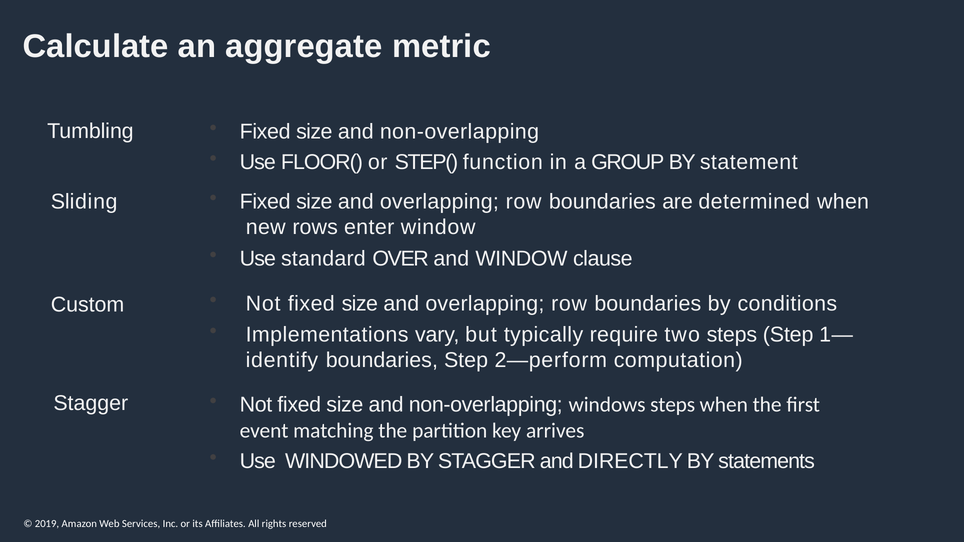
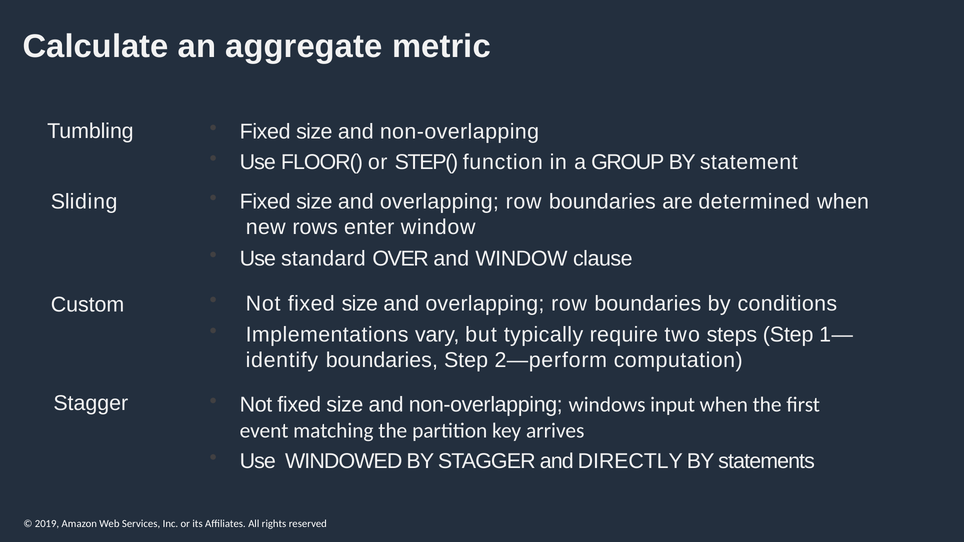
windows steps: steps -> input
